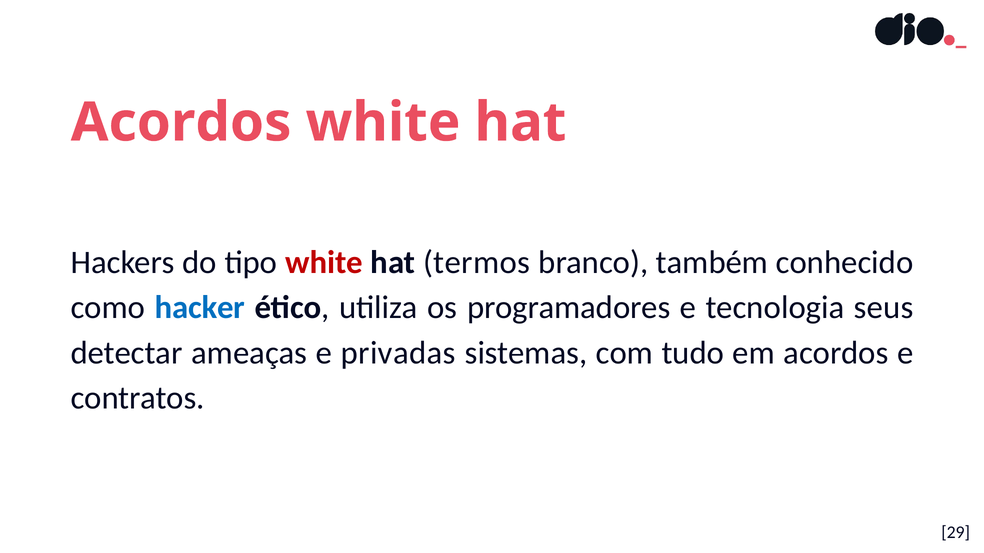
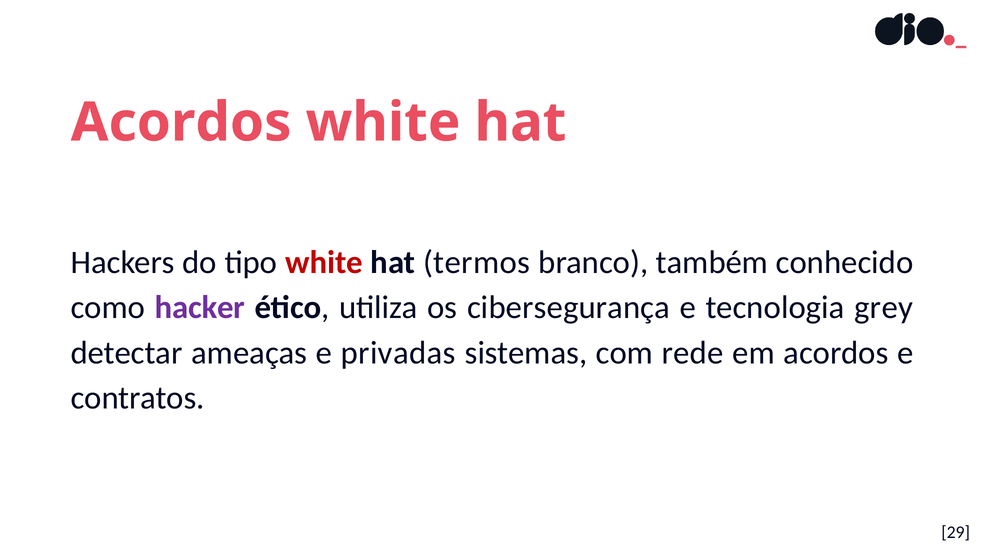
hacker colour: blue -> purple
programadores: programadores -> cibersegurança
seus: seus -> grey
tudo: tudo -> rede
